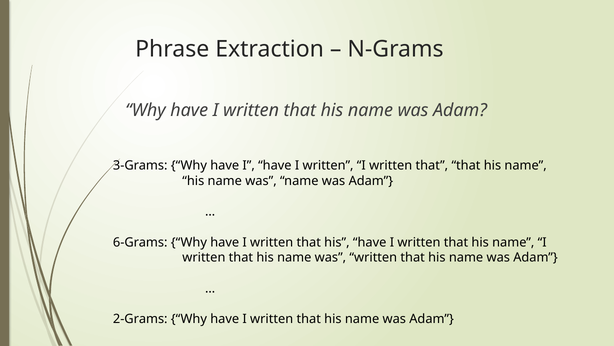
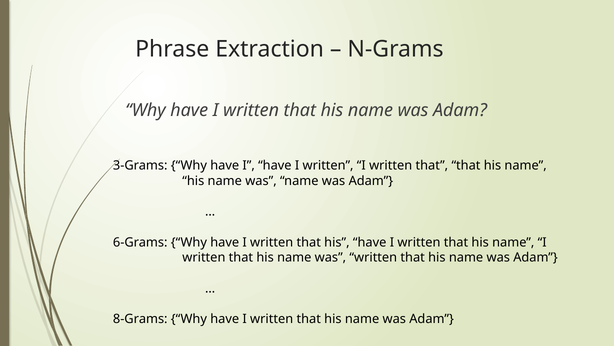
2-Grams: 2-Grams -> 8-Grams
